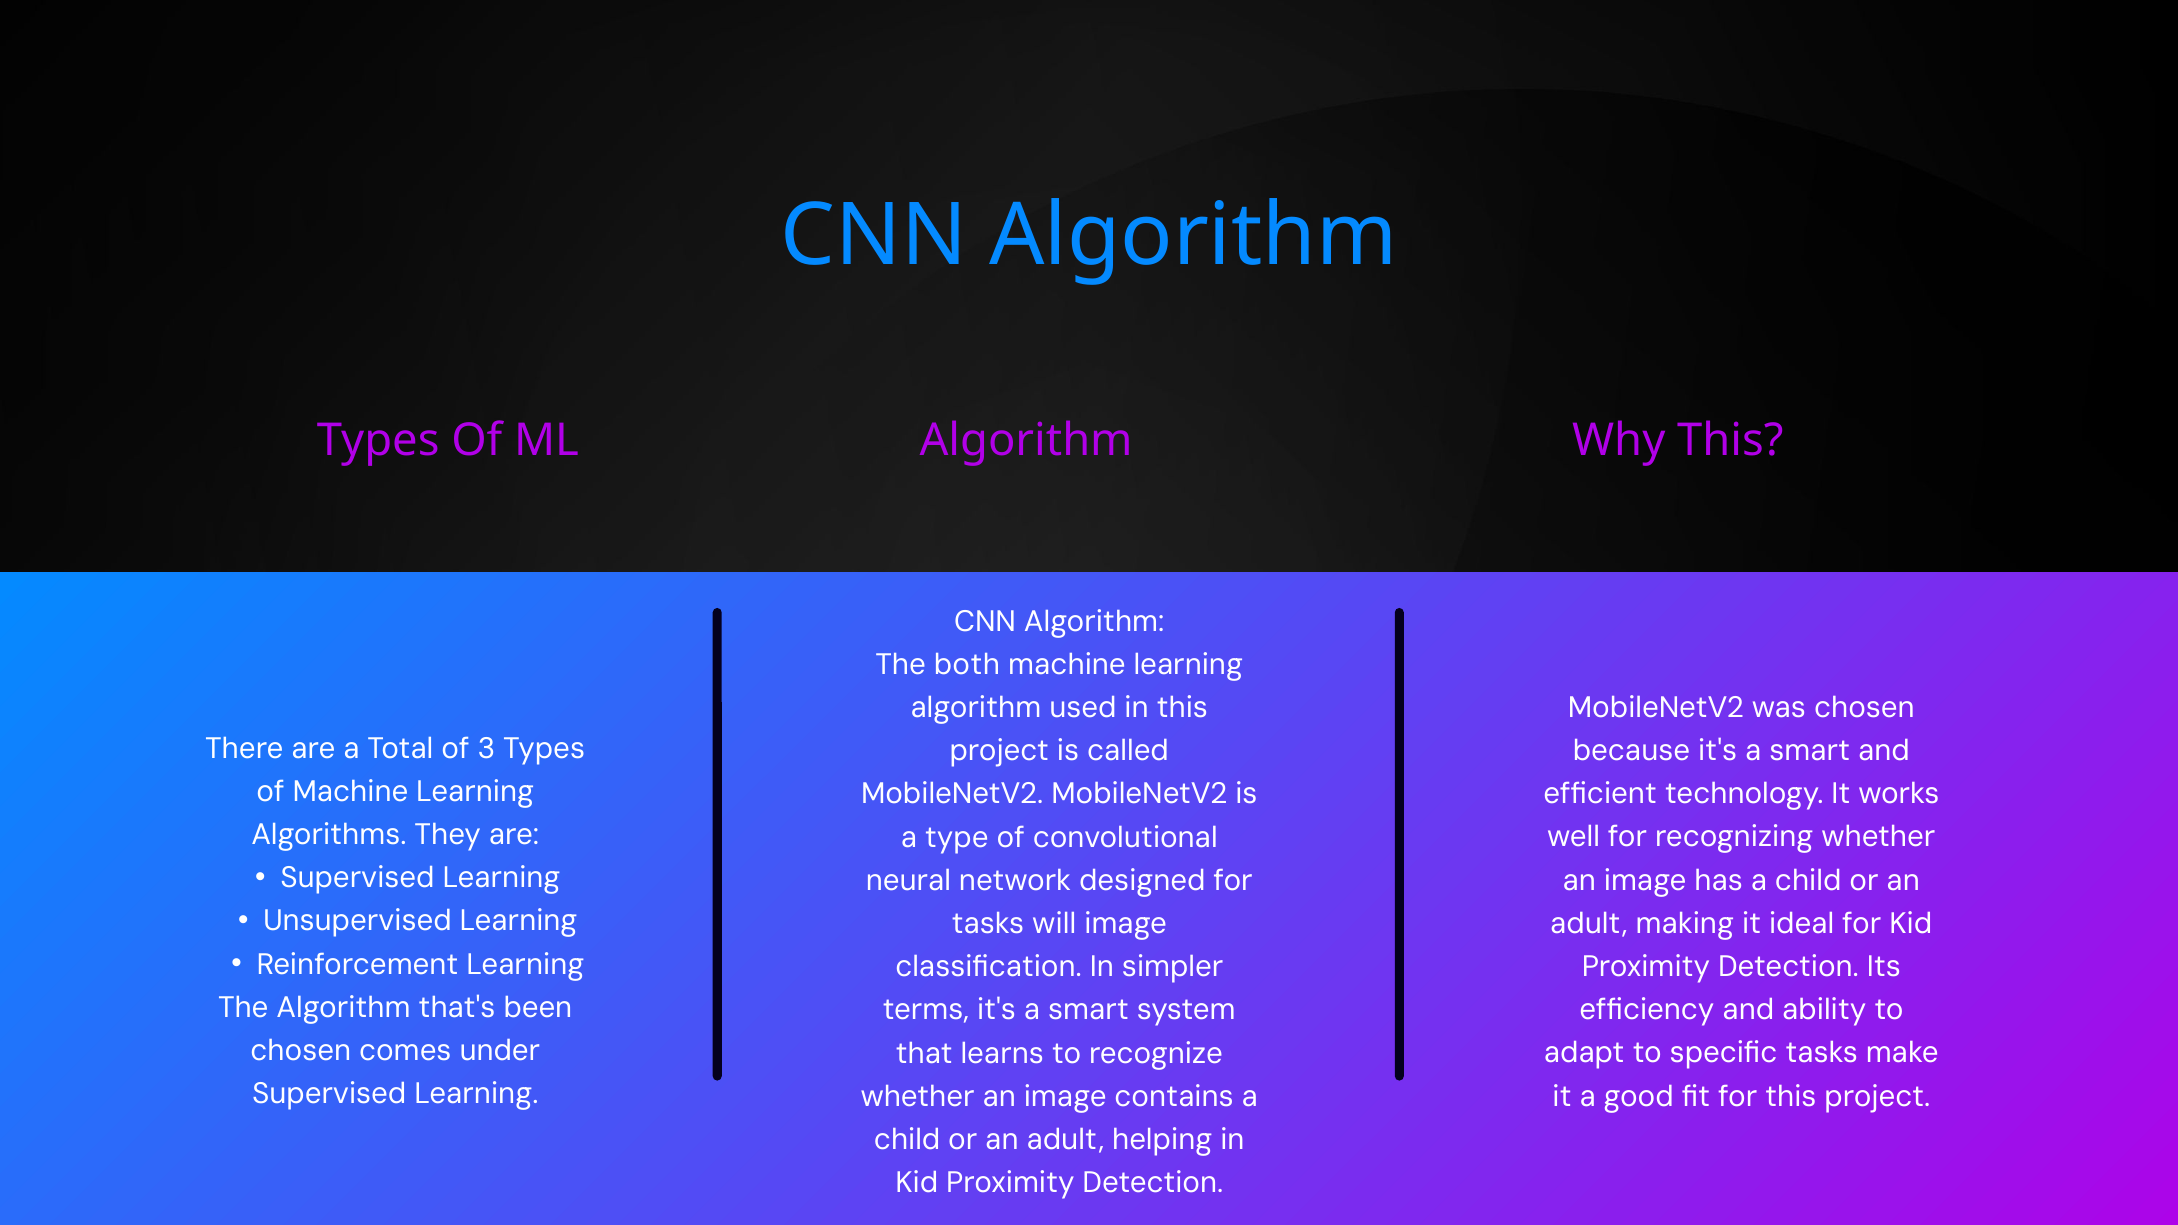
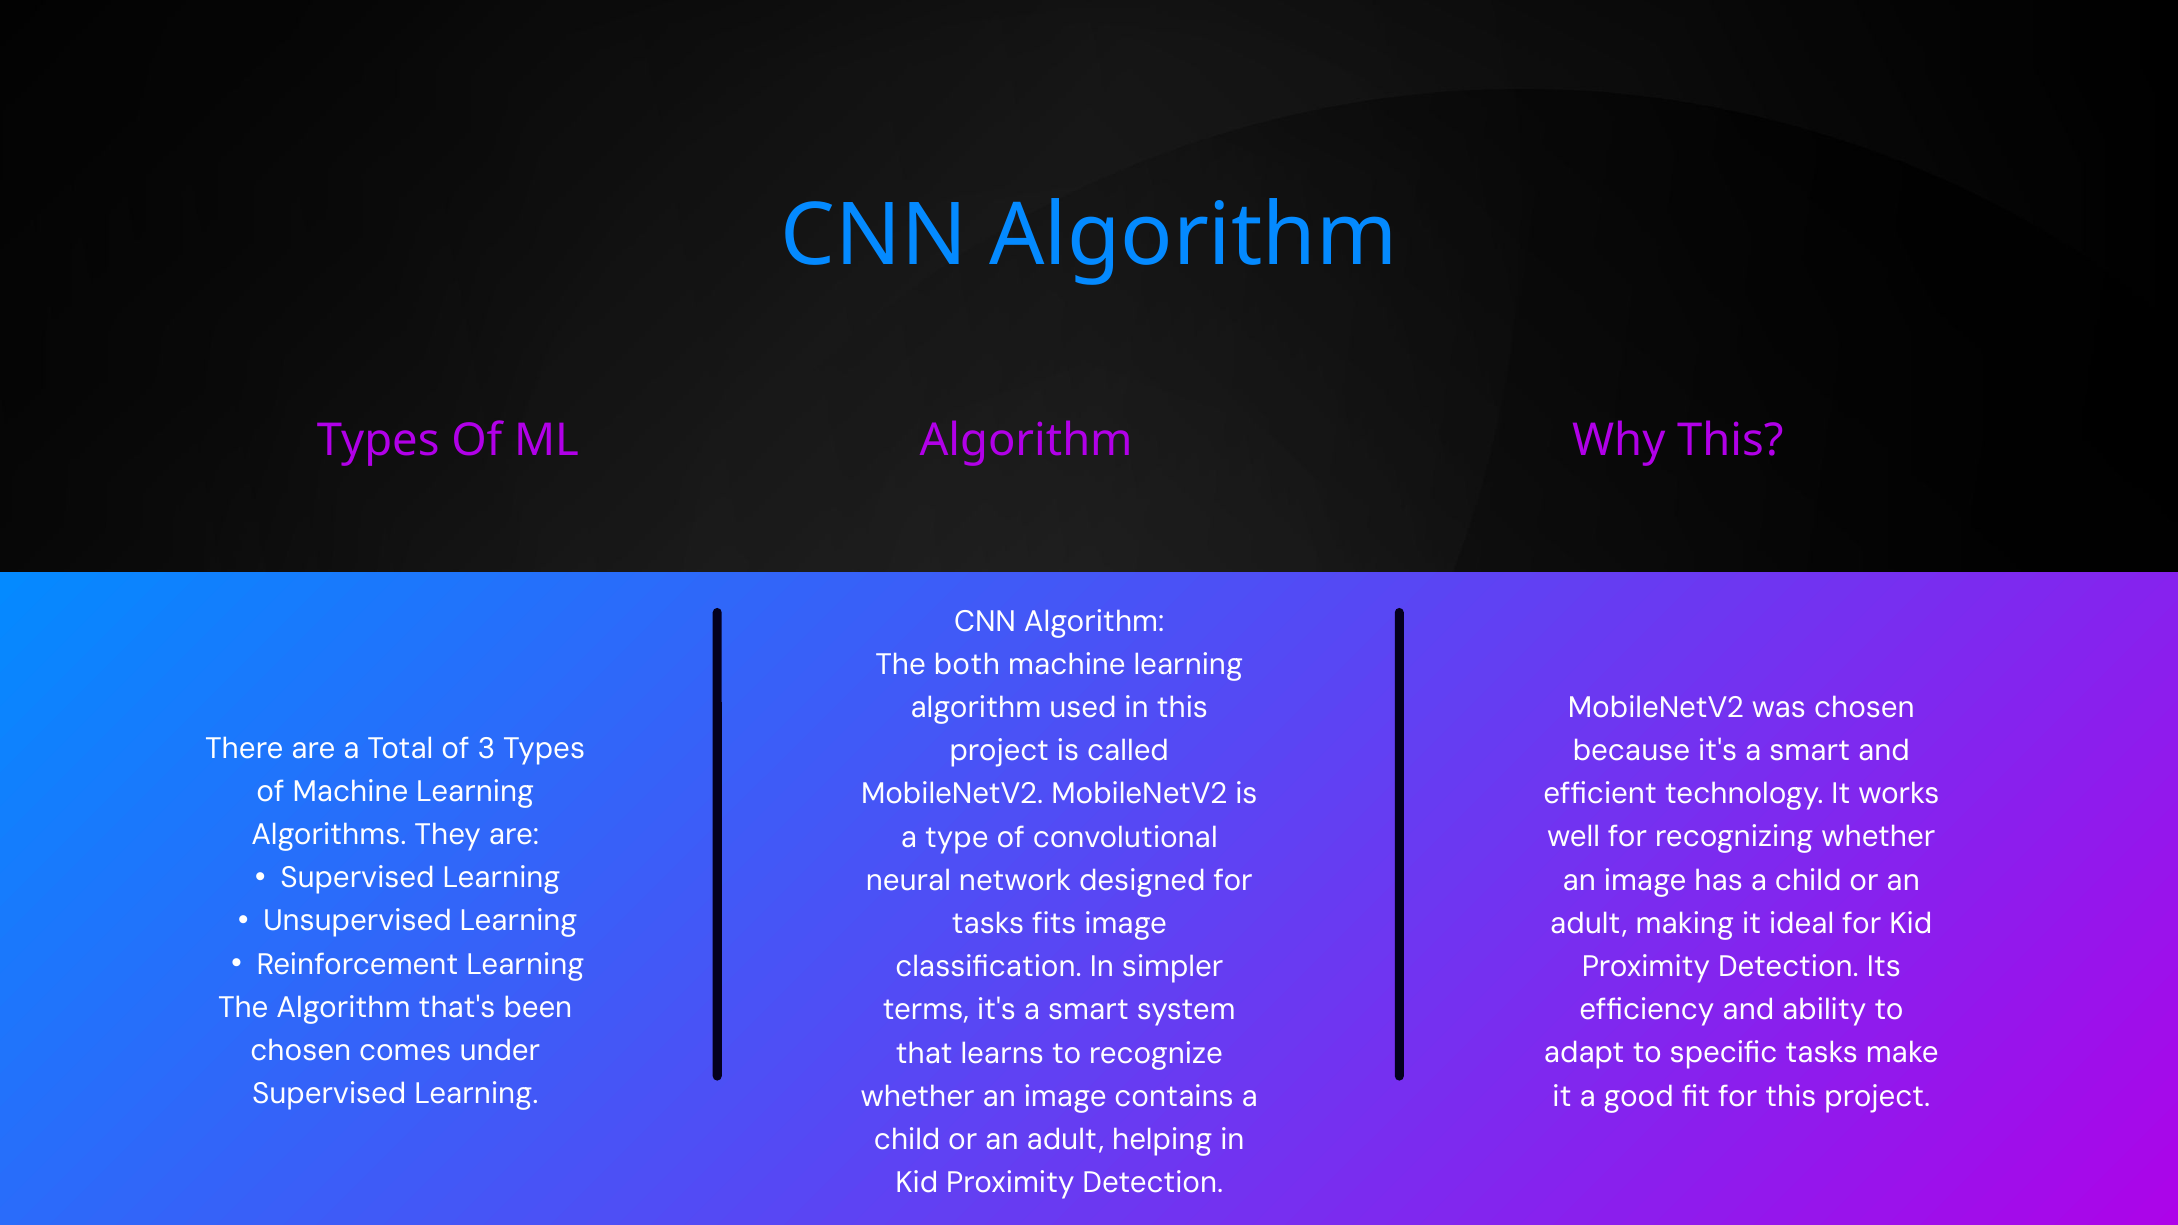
will: will -> fits
